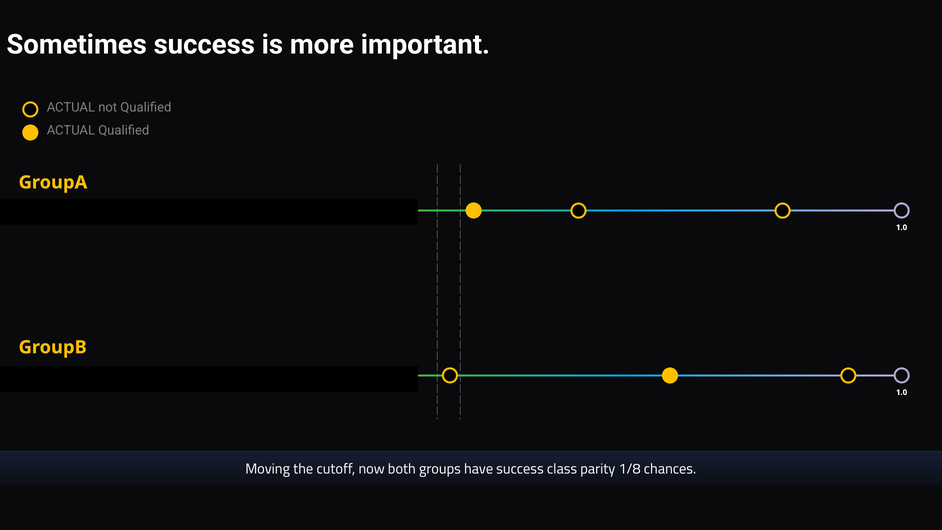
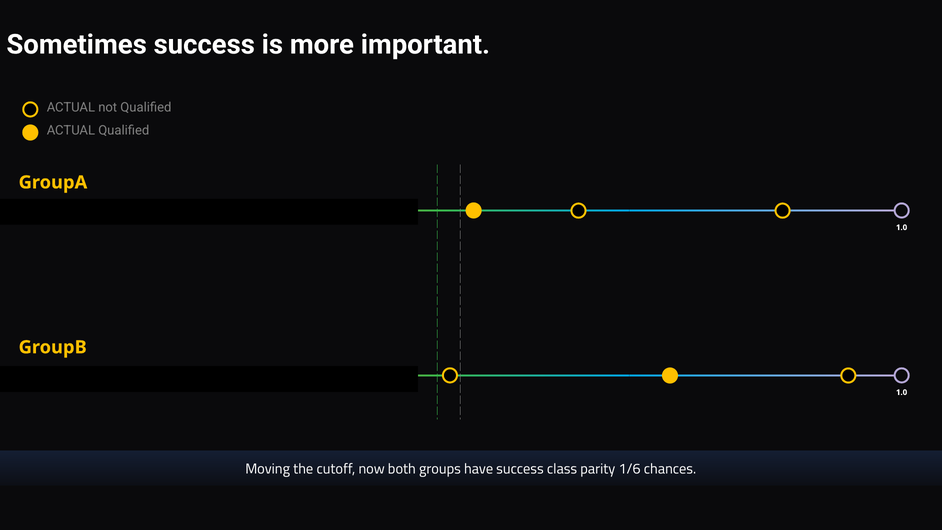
1/8: 1/8 -> 1/6
